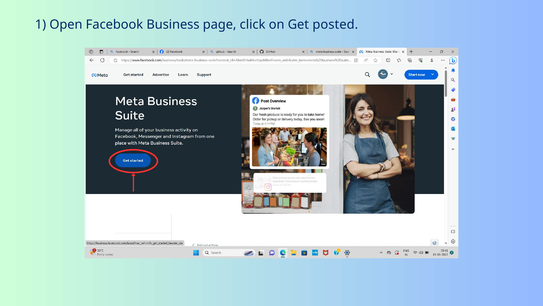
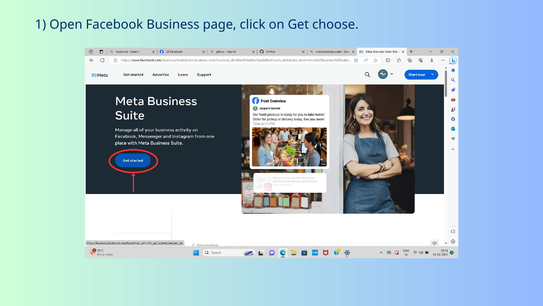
posted: posted -> choose
